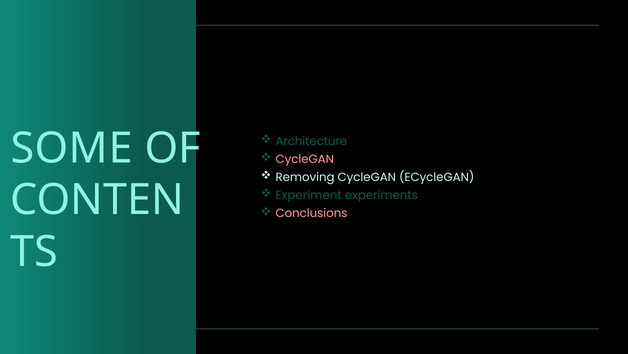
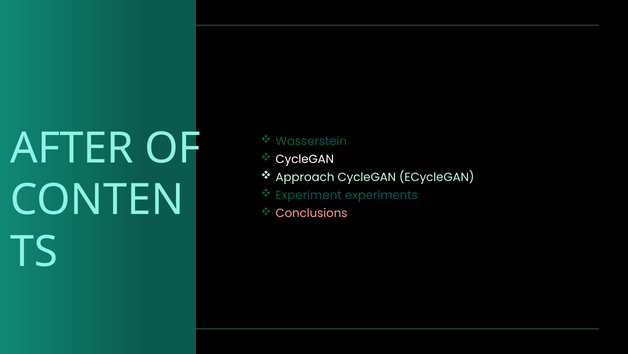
Architecture: Architecture -> Wasserstein
SOME: SOME -> AFTER
CycleGAN at (305, 159) colour: pink -> white
Removing: Removing -> Approach
